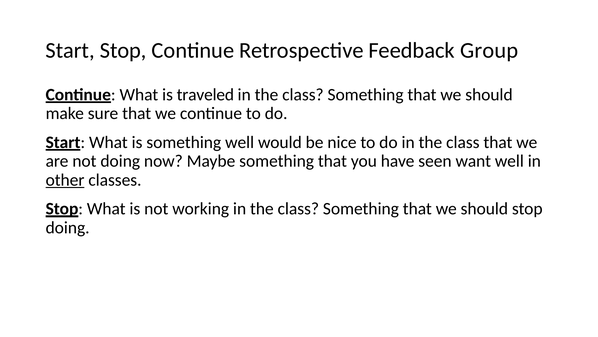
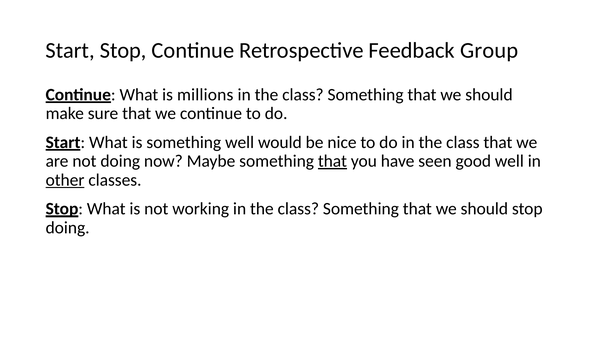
traveled: traveled -> millions
that at (332, 161) underline: none -> present
want: want -> good
